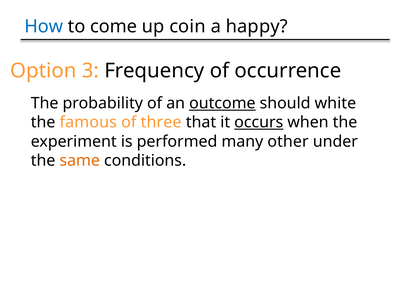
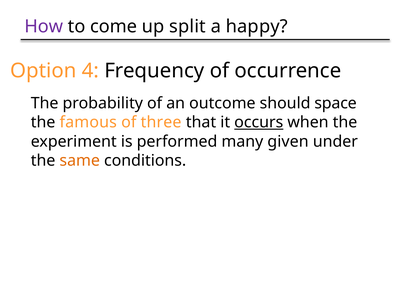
How colour: blue -> purple
coin: coin -> split
3: 3 -> 4
outcome underline: present -> none
white: white -> space
other: other -> given
